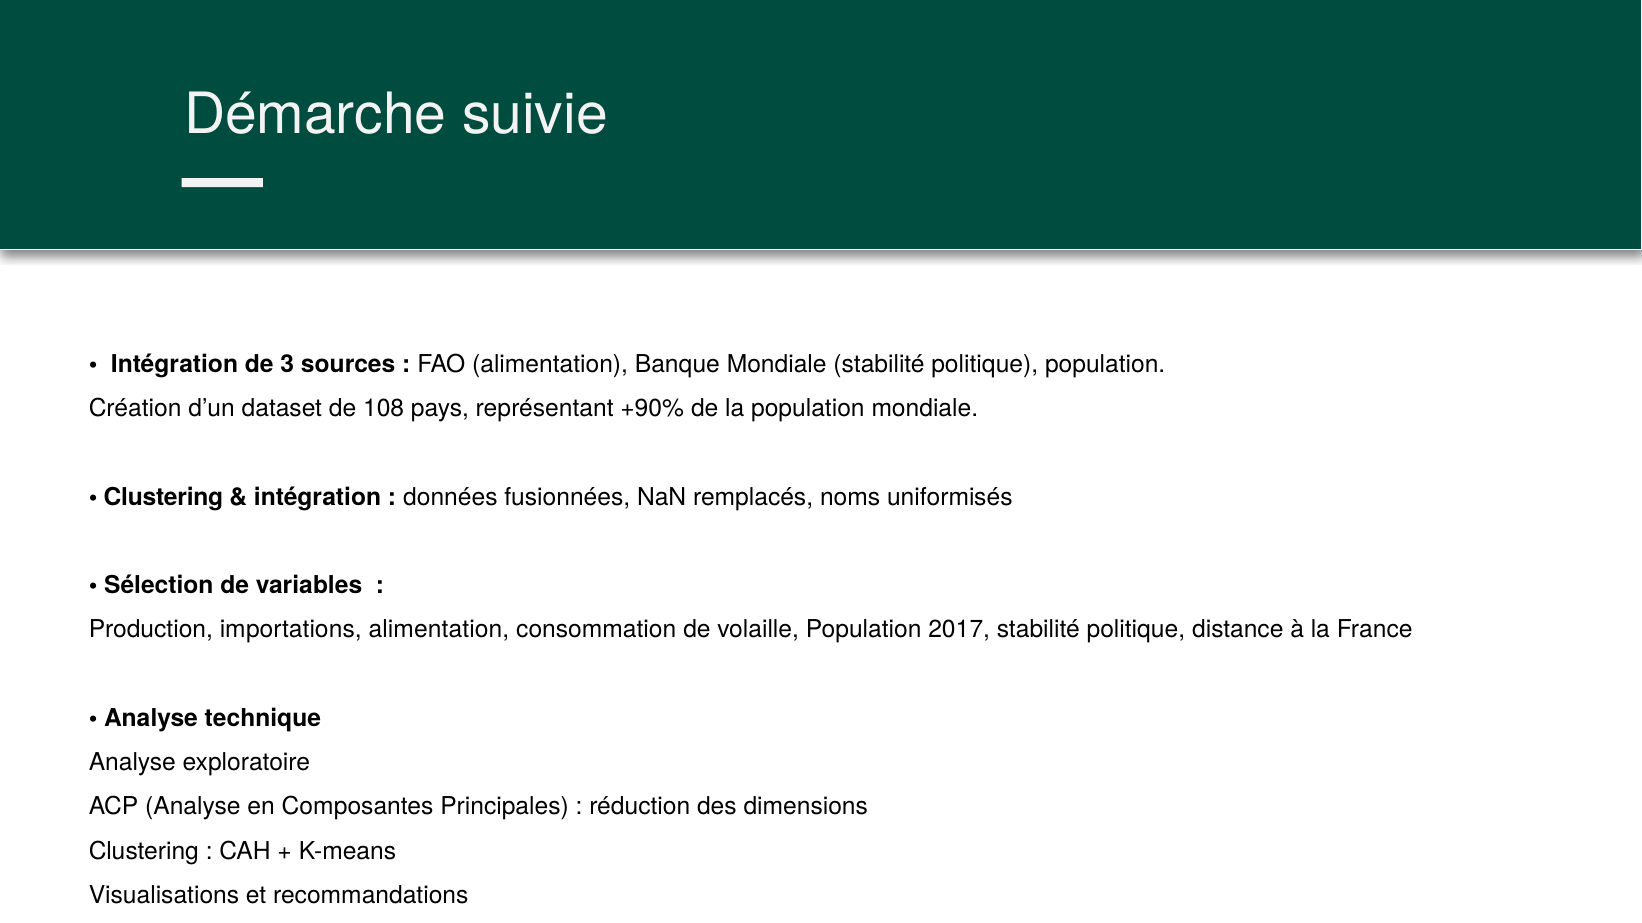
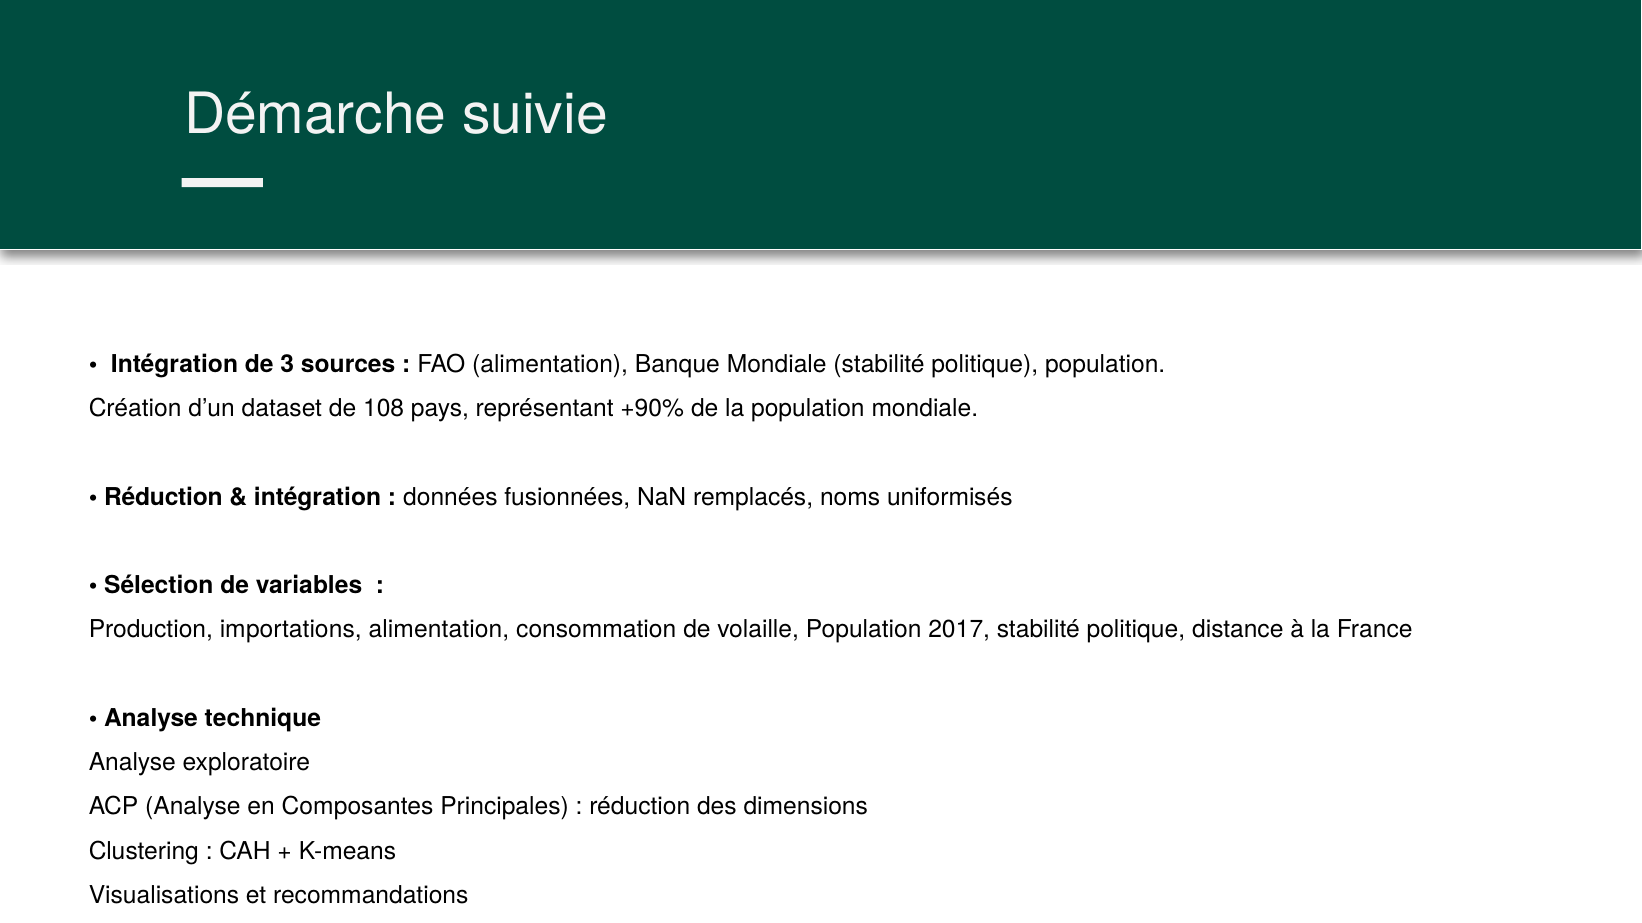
Clustering at (163, 497): Clustering -> Réduction
